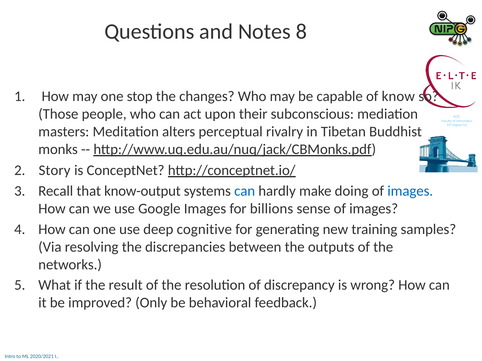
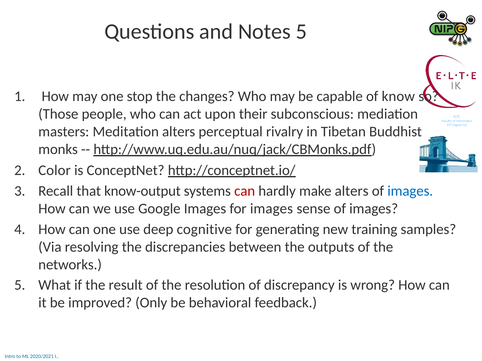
Notes 8: 8 -> 5
Story: Story -> Color
can at (245, 191) colour: blue -> red
make doing: doing -> alters
for billions: billions -> images
